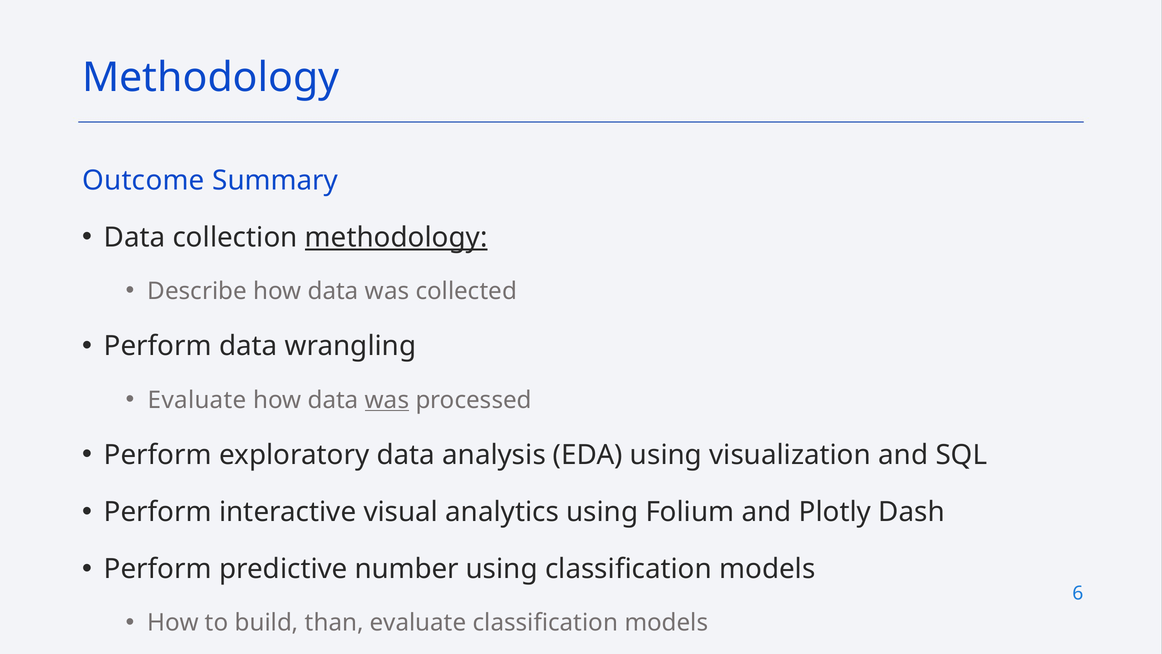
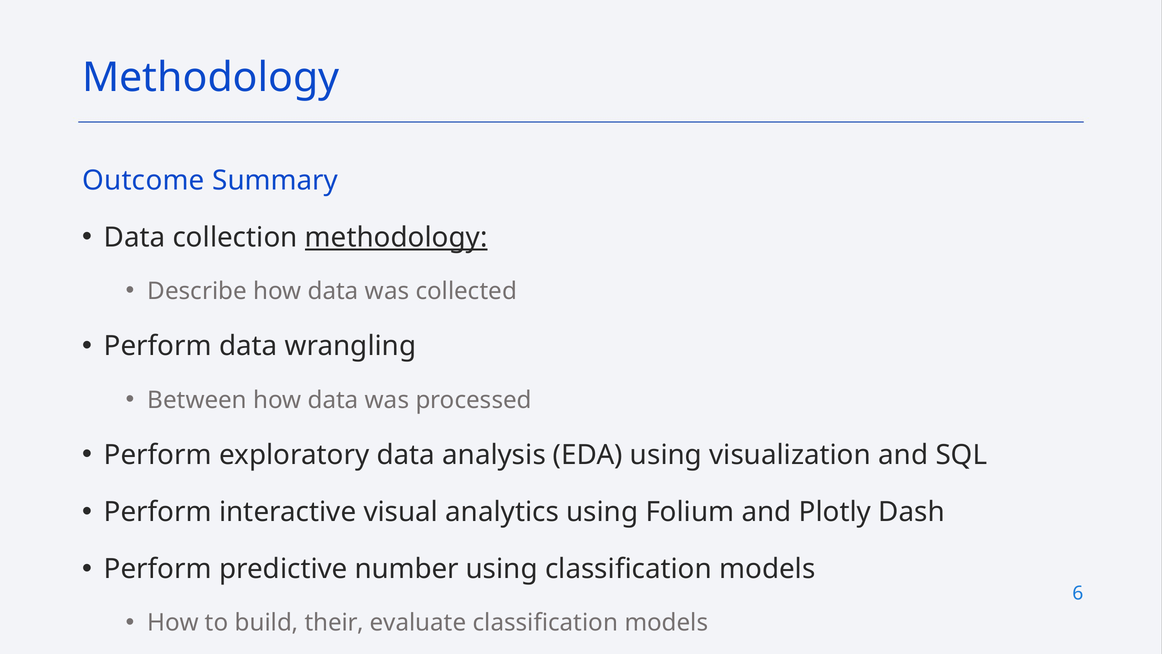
Evaluate at (197, 400): Evaluate -> Between
was at (387, 400) underline: present -> none
than: than -> their
